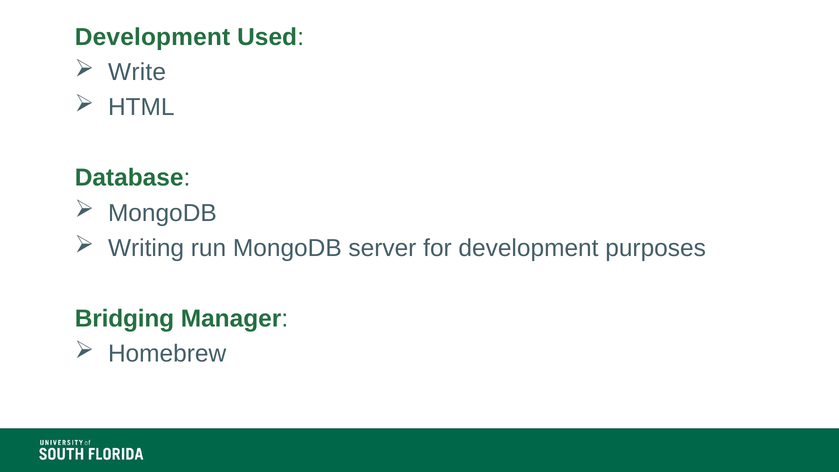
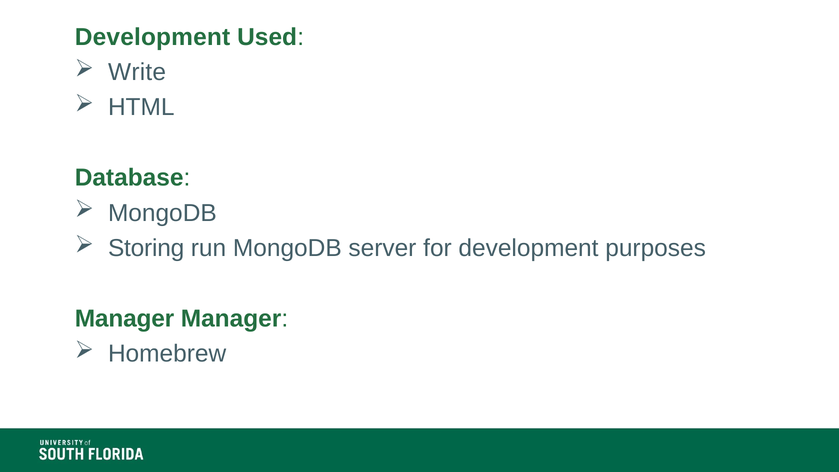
Writing: Writing -> Storing
Bridging at (124, 318): Bridging -> Manager
